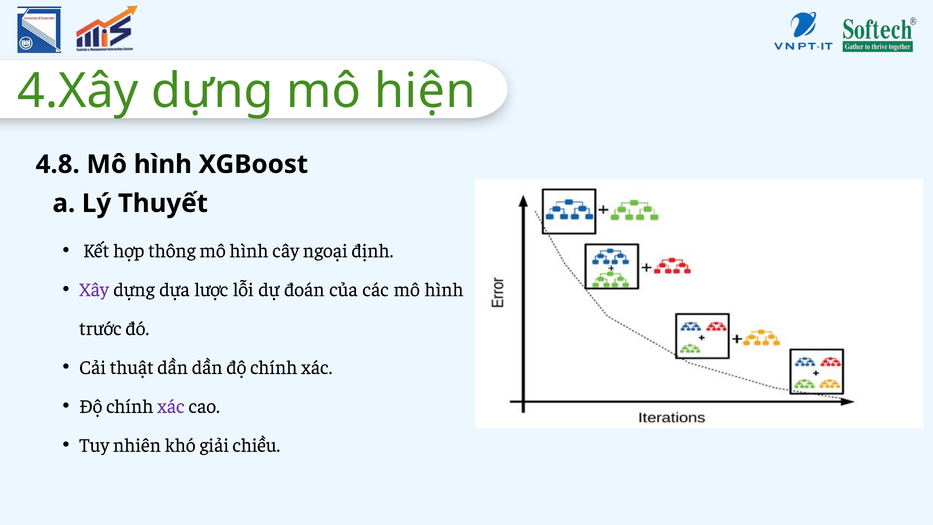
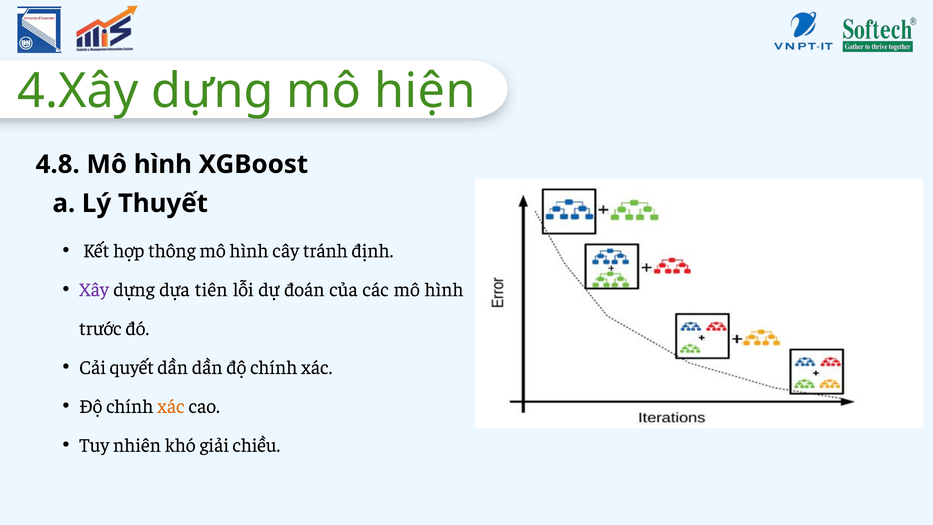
ngoại: ngoại -> tránh
lược: lược -> tiên
thuật: thuật -> quyết
xác at (171, 406) colour: purple -> orange
